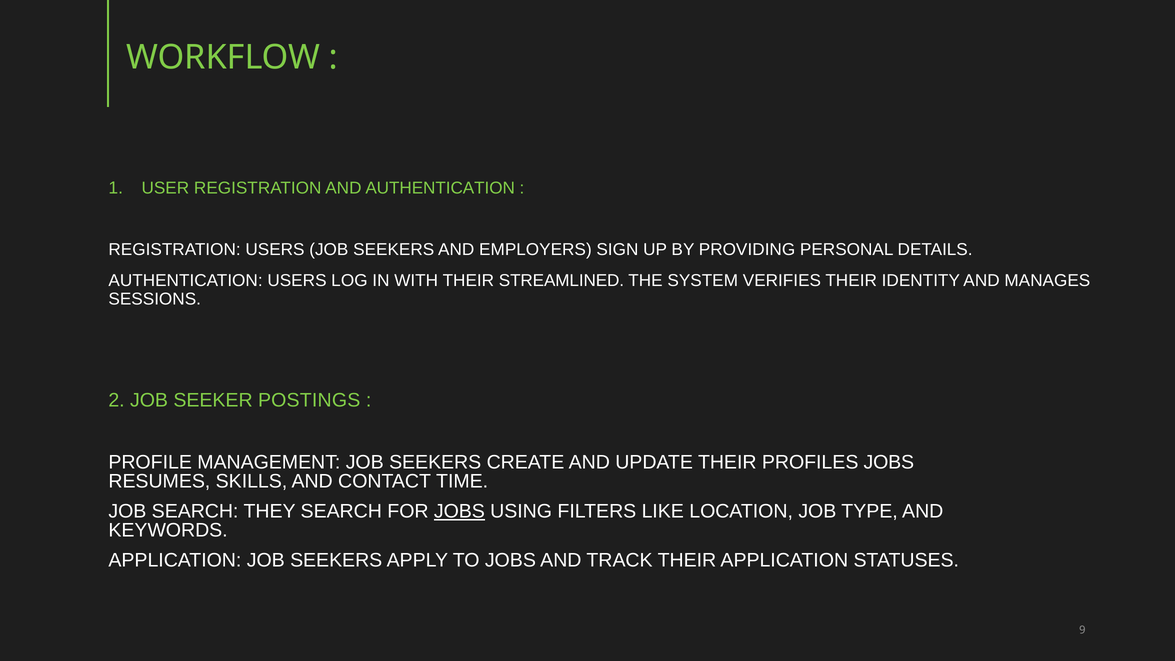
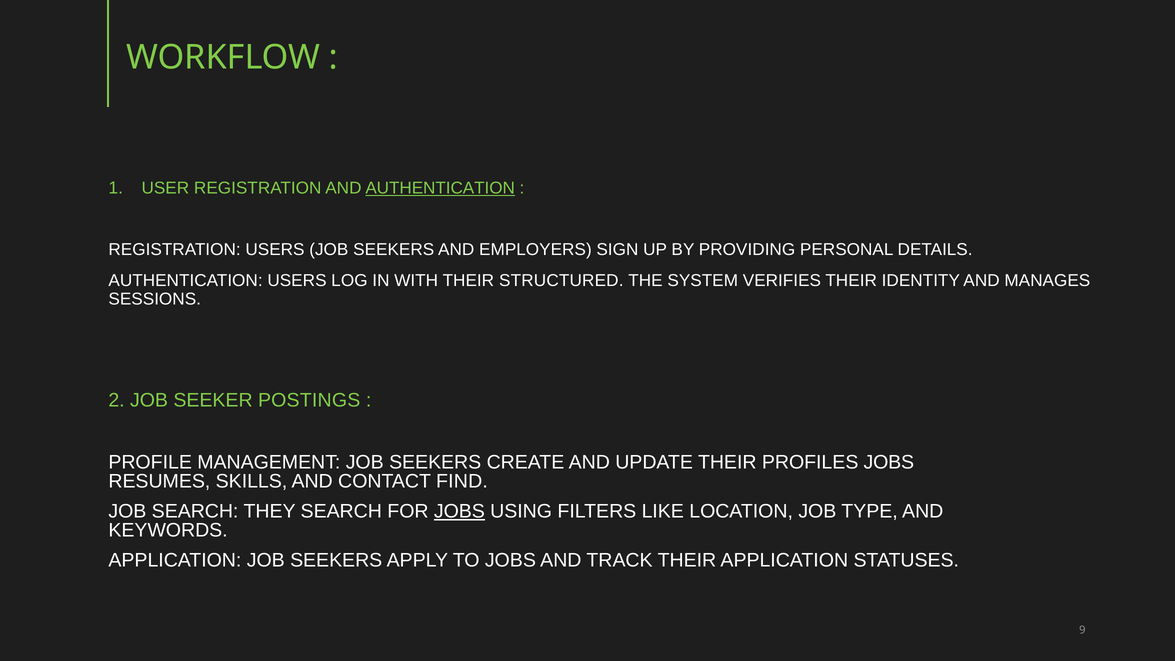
AUTHENTICATION at (440, 188) underline: none -> present
STREAMLINED: STREAMLINED -> STRUCTURED
TIME: TIME -> FIND
